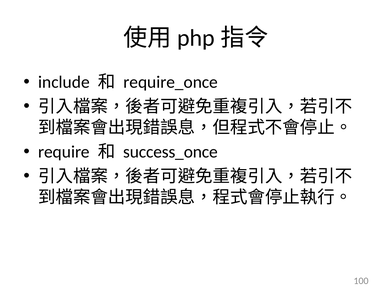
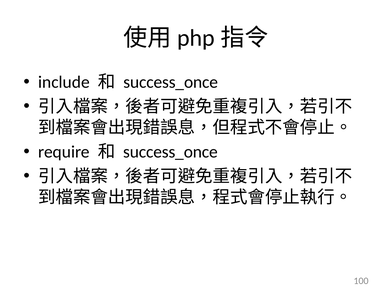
require_once at (171, 82): require_once -> success_once
